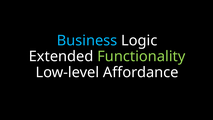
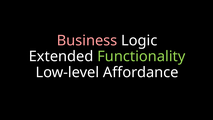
Business colour: light blue -> pink
